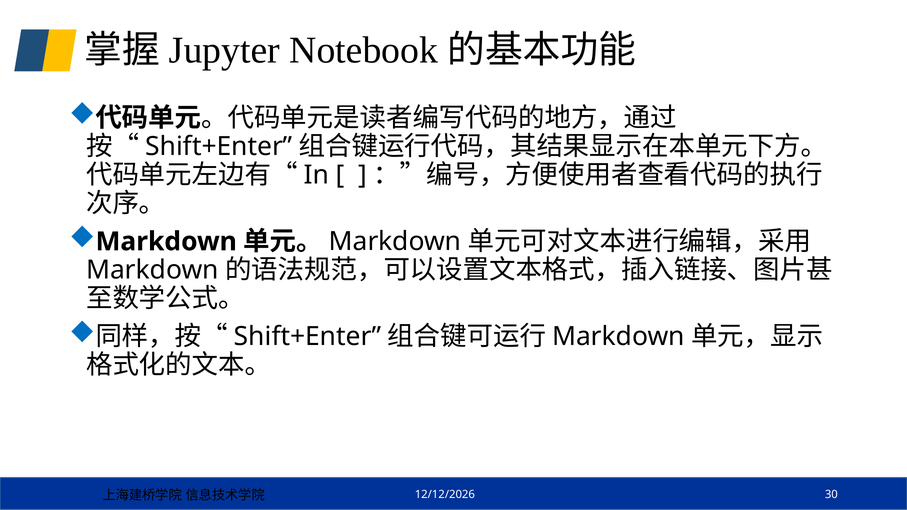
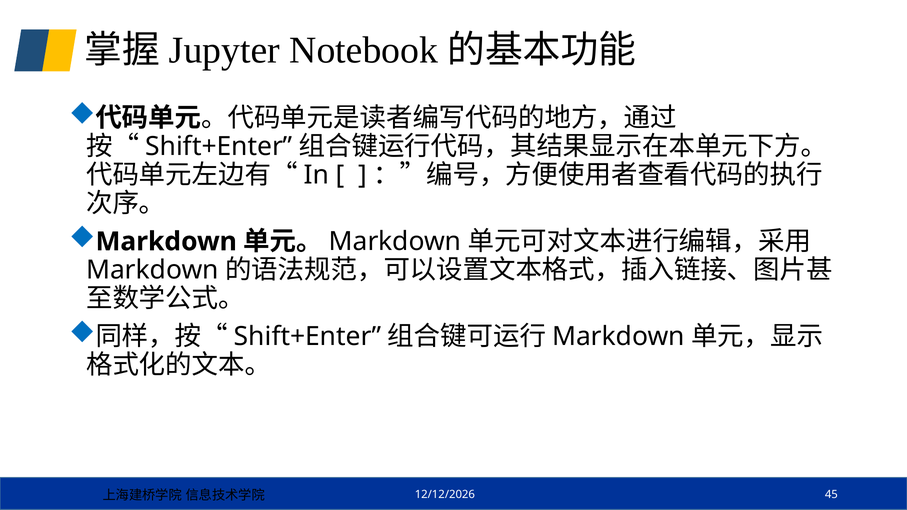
30: 30 -> 45
